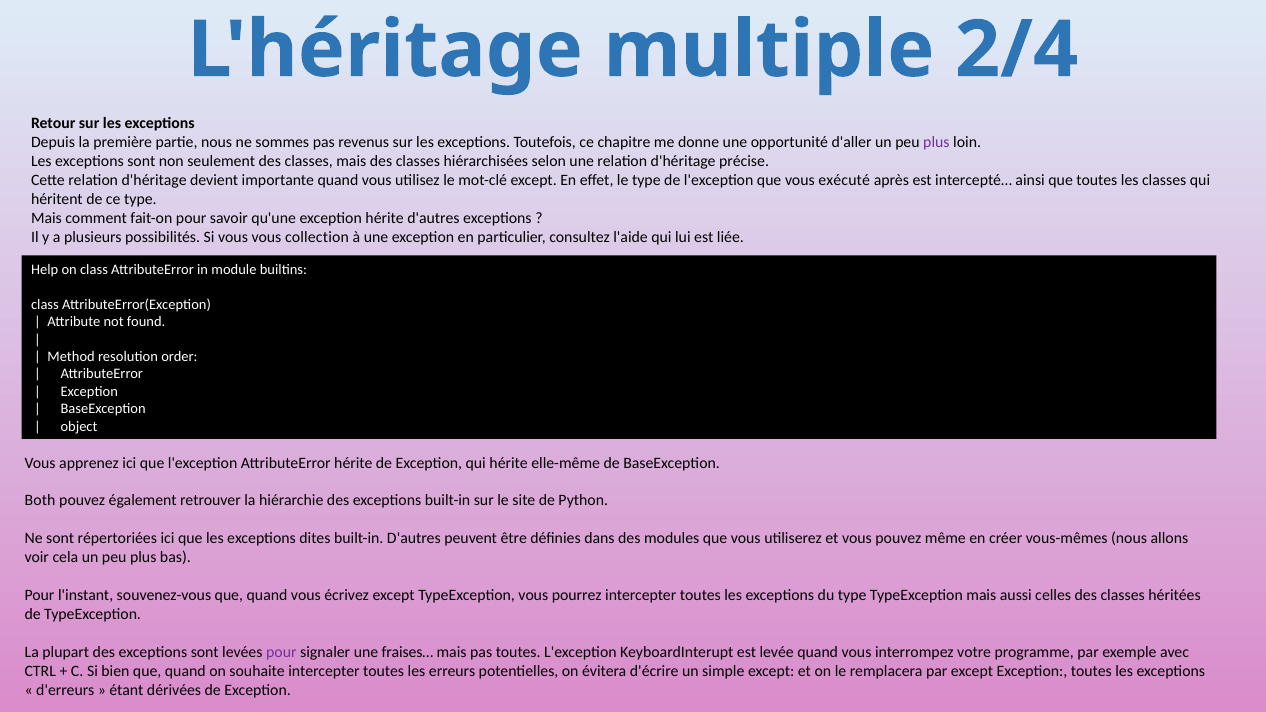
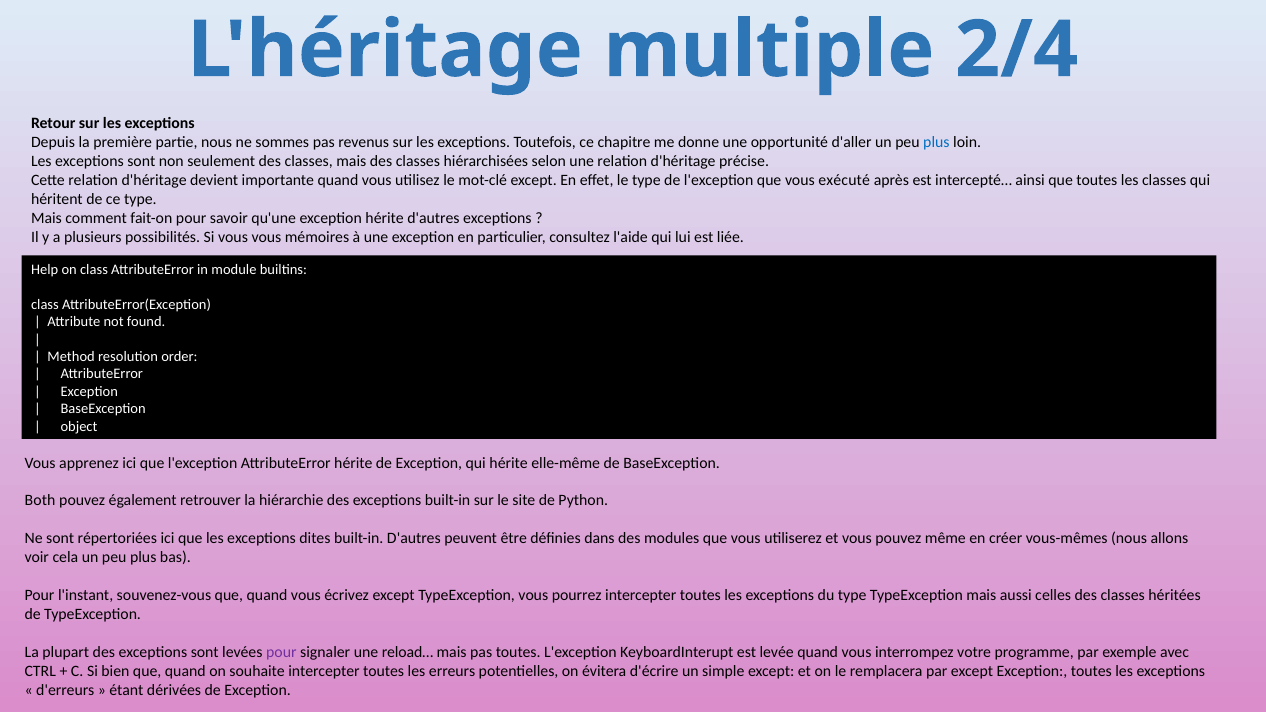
plus at (936, 142) colour: purple -> blue
collection: collection -> mémoires
fraises…: fraises… -> reload…
